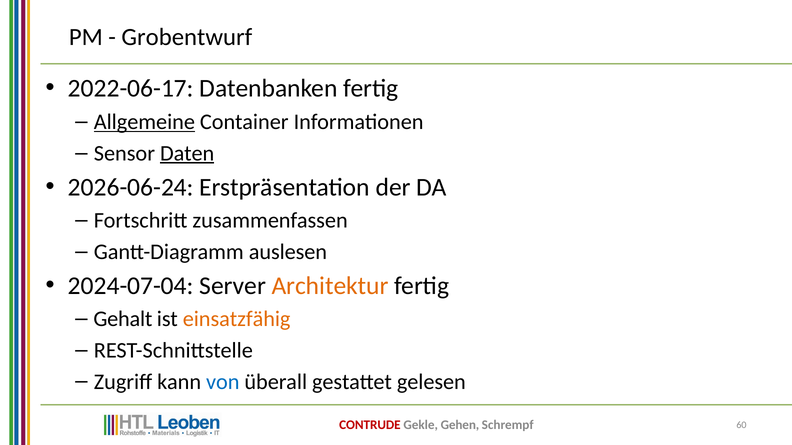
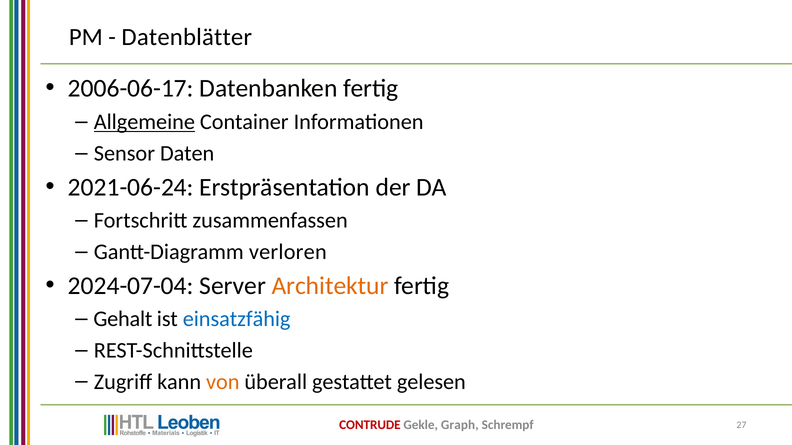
Grobentwurf: Grobentwurf -> Datenblätter
2022-06-17: 2022-06-17 -> 2006-06-17
Daten underline: present -> none
2026-06-24: 2026-06-24 -> 2021-06-24
auslesen: auslesen -> verloren
einsatzfähig colour: orange -> blue
von colour: blue -> orange
Gehen: Gehen -> Graph
60: 60 -> 27
